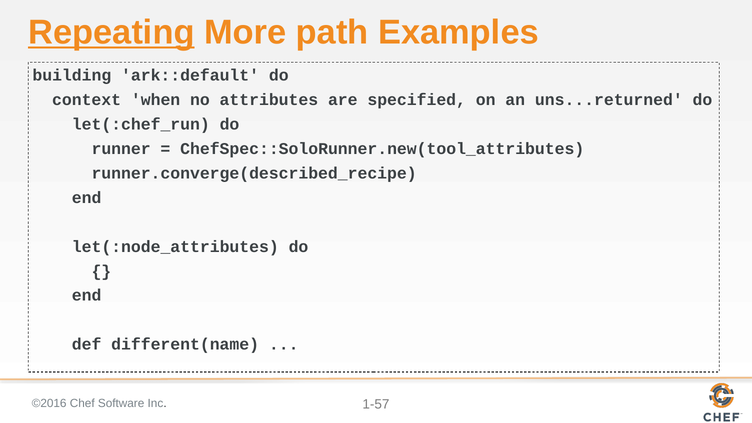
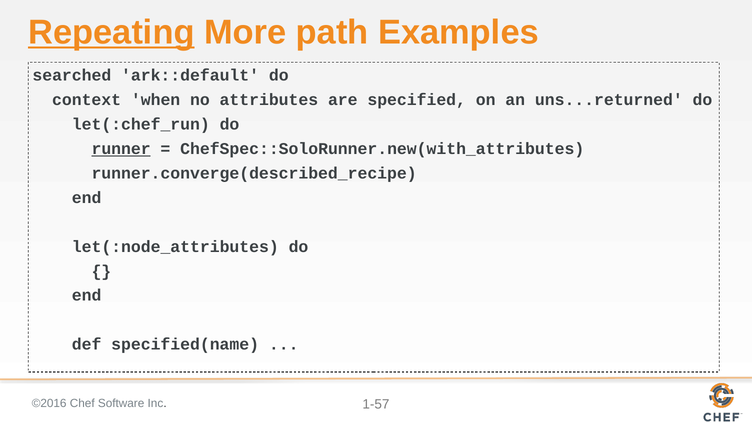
building: building -> searched
runner underline: none -> present
ChefSpec::SoloRunner.new(tool_attributes: ChefSpec::SoloRunner.new(tool_attributes -> ChefSpec::SoloRunner.new(with_attributes
different(name: different(name -> specified(name
